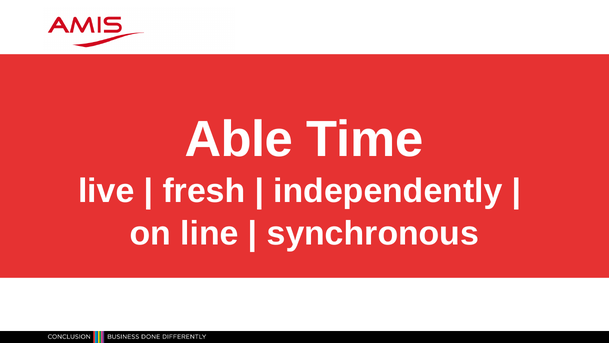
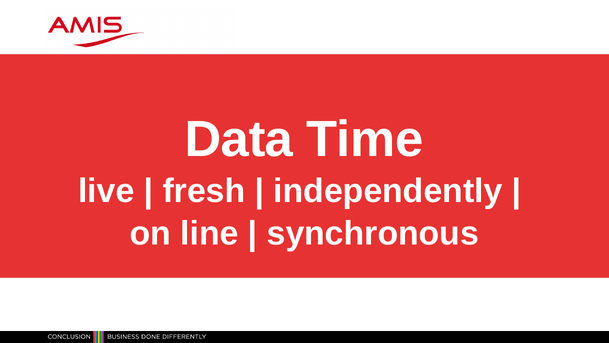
Able: Able -> Data
